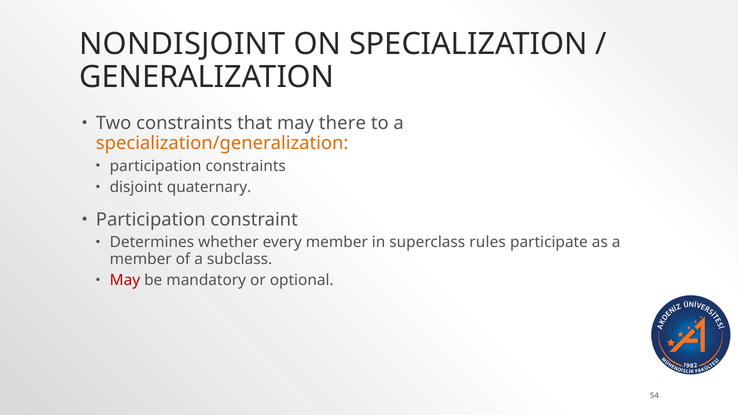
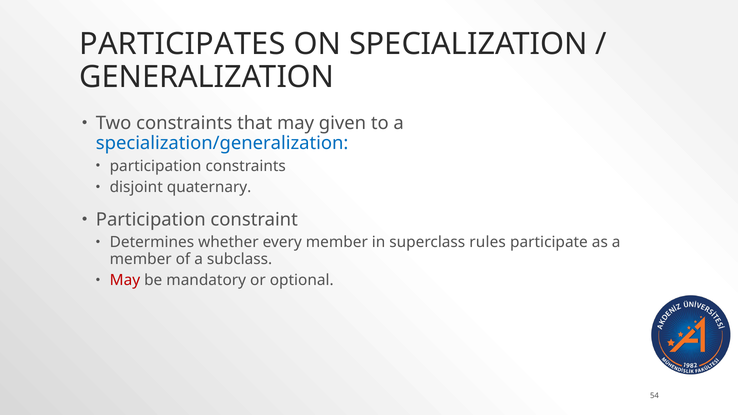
NONDISJOINT: NONDISJOINT -> PARTICIPATES
there: there -> given
specialization/generalization colour: orange -> blue
